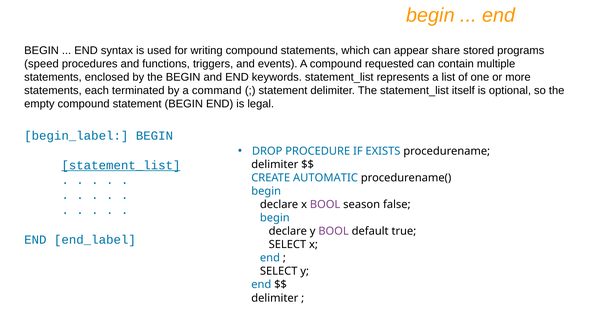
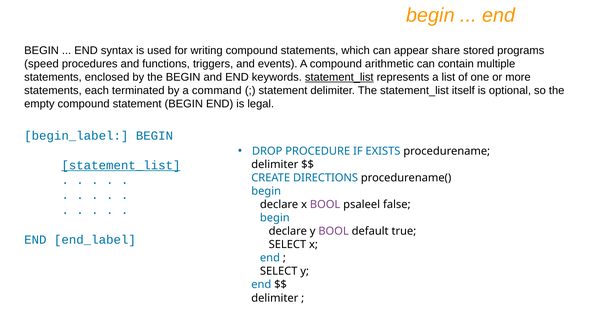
requested: requested -> arithmetic
statement_list at (339, 77) underline: none -> present
AUTOMATIC: AUTOMATIC -> DIRECTIONS
season: season -> psaleel
